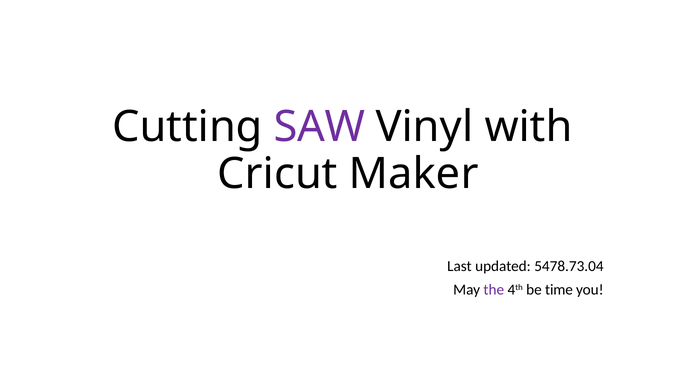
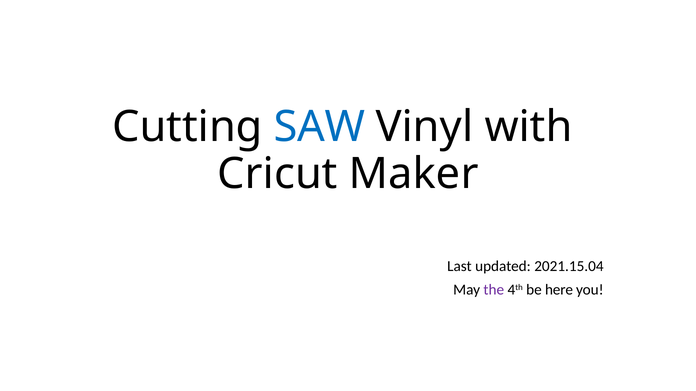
SAW colour: purple -> blue
5478.73.04: 5478.73.04 -> 2021.15.04
time: time -> here
